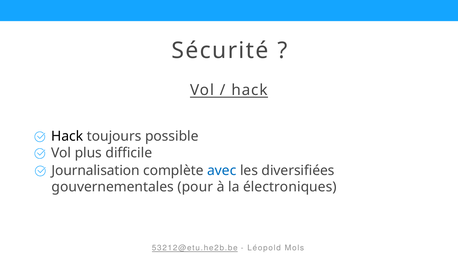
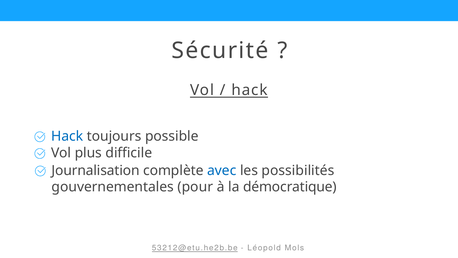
Hack at (67, 136) colour: black -> blue
diversifiées: diversifiées -> possibilités
électroniques: électroniques -> démocratique
